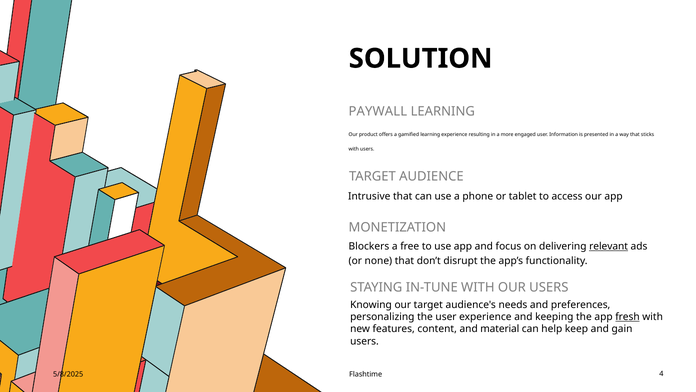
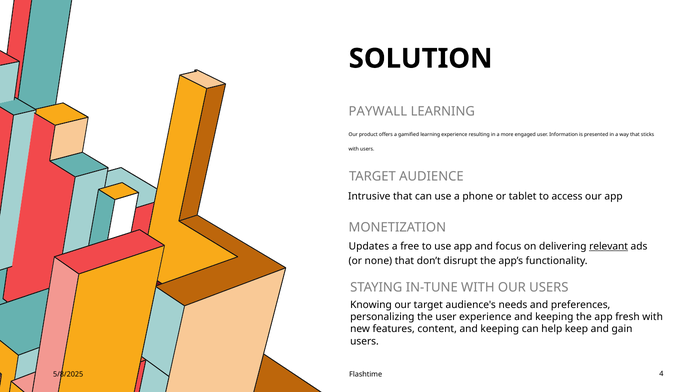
Blockers: Blockers -> Updates
fresh underline: present -> none
content and material: material -> keeping
